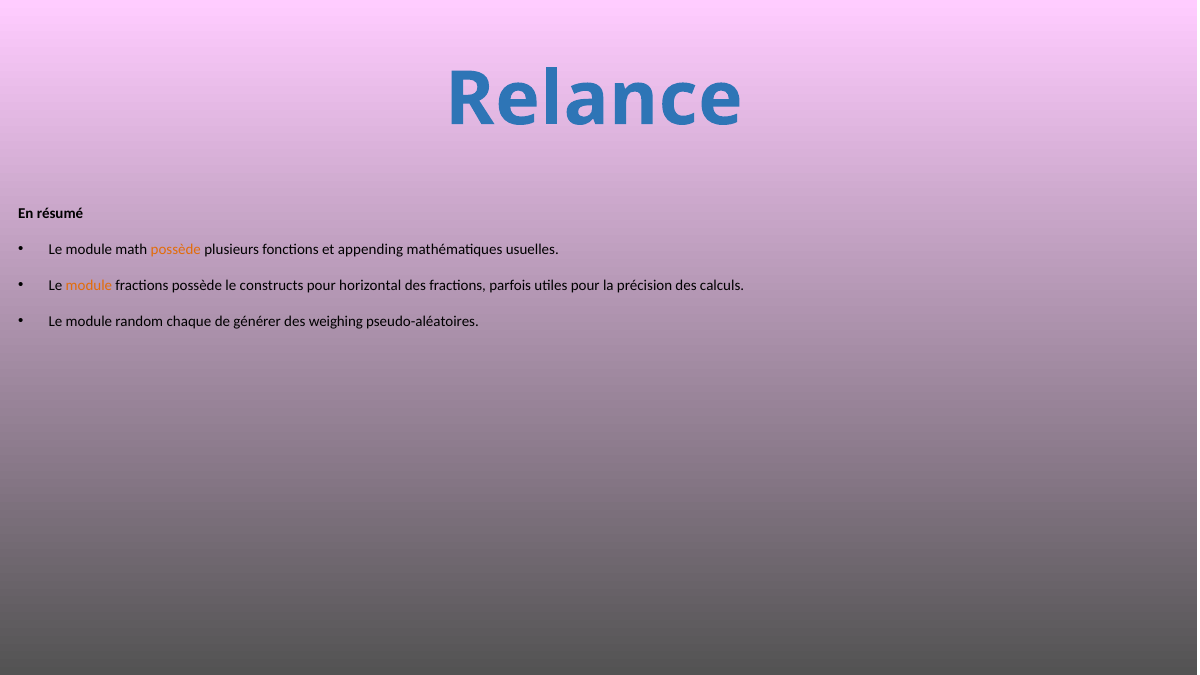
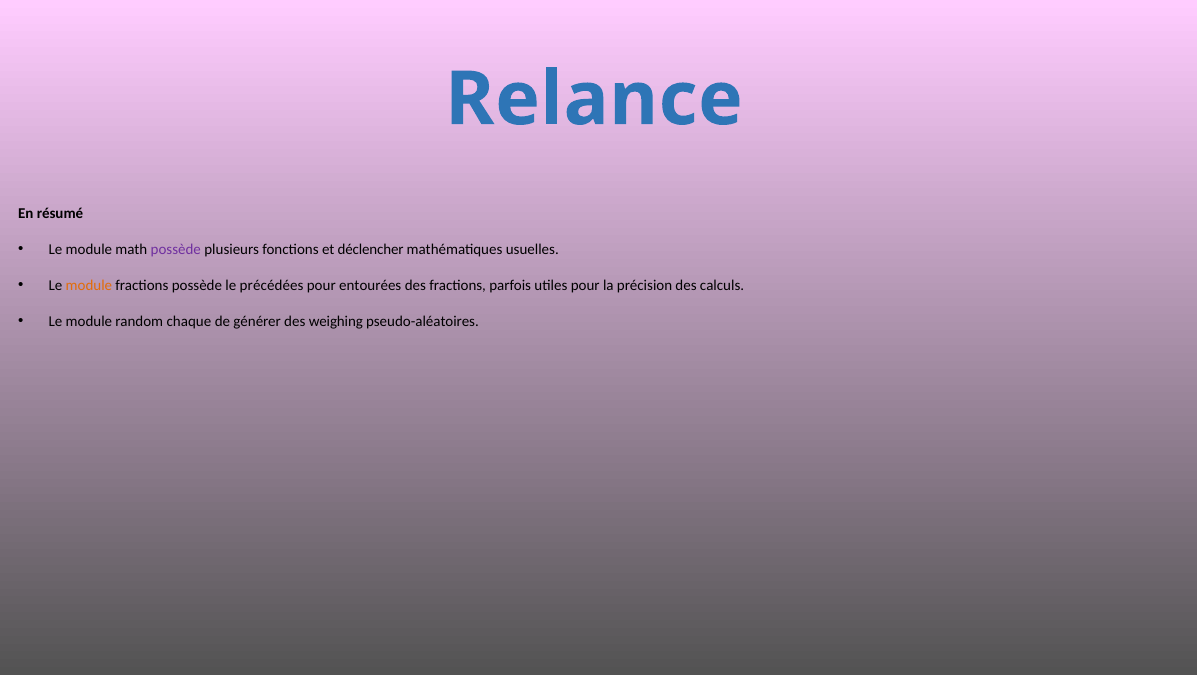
possède at (176, 250) colour: orange -> purple
appending: appending -> déclencher
constructs: constructs -> précédées
horizontal: horizontal -> entourées
